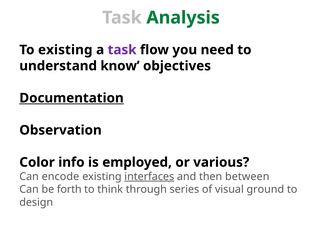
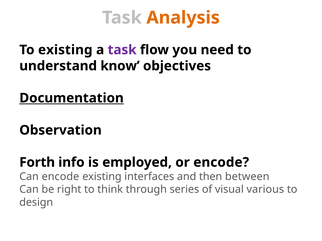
Analysis colour: green -> orange
Color: Color -> Forth
or various: various -> encode
interfaces underline: present -> none
forth: forth -> right
ground: ground -> various
